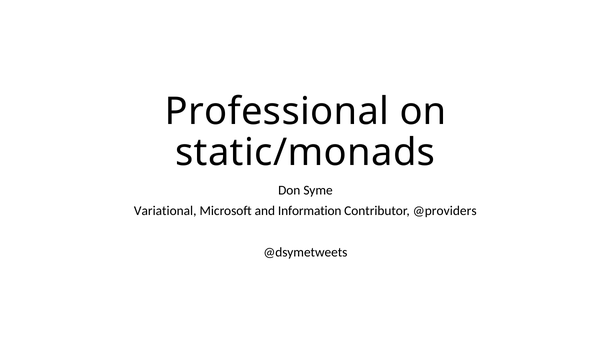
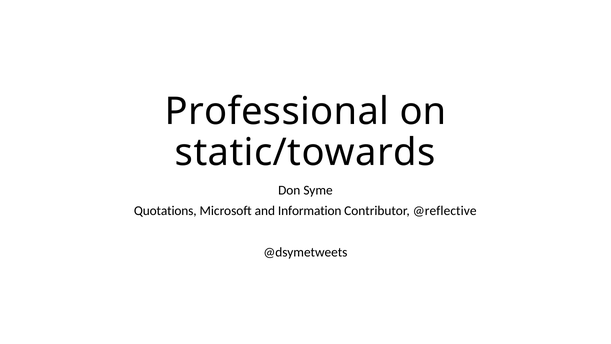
static/monads: static/monads -> static/towards
Variational: Variational -> Quotations
@providers: @providers -> @reflective
